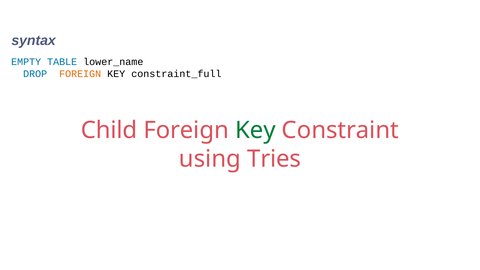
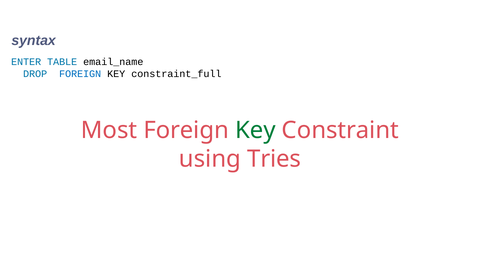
EMPTY: EMPTY -> ENTER
lower_name: lower_name -> email_name
FOREIGN at (80, 74) colour: orange -> blue
Child: Child -> Most
